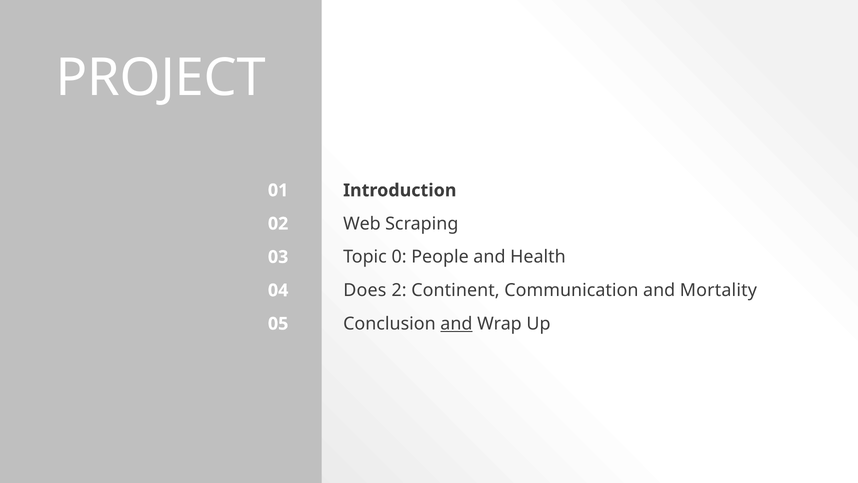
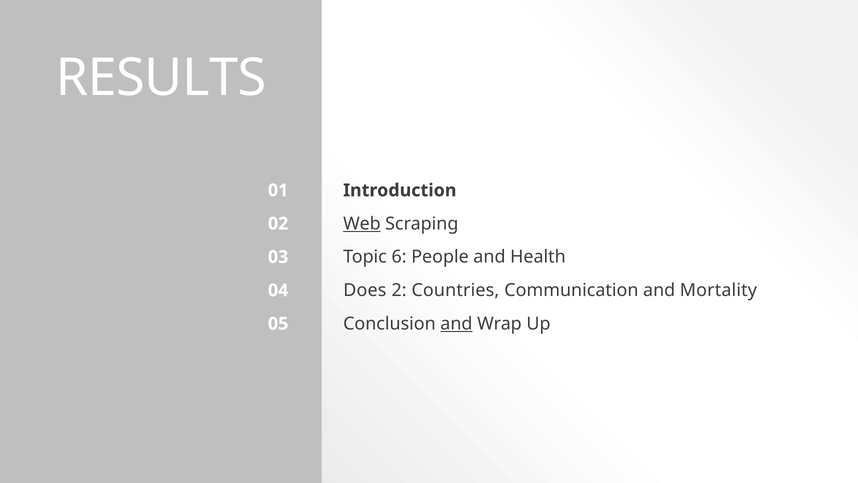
PROJECT: PROJECT -> RESULTS
Web underline: none -> present
0: 0 -> 6
Continent: Continent -> Countries
